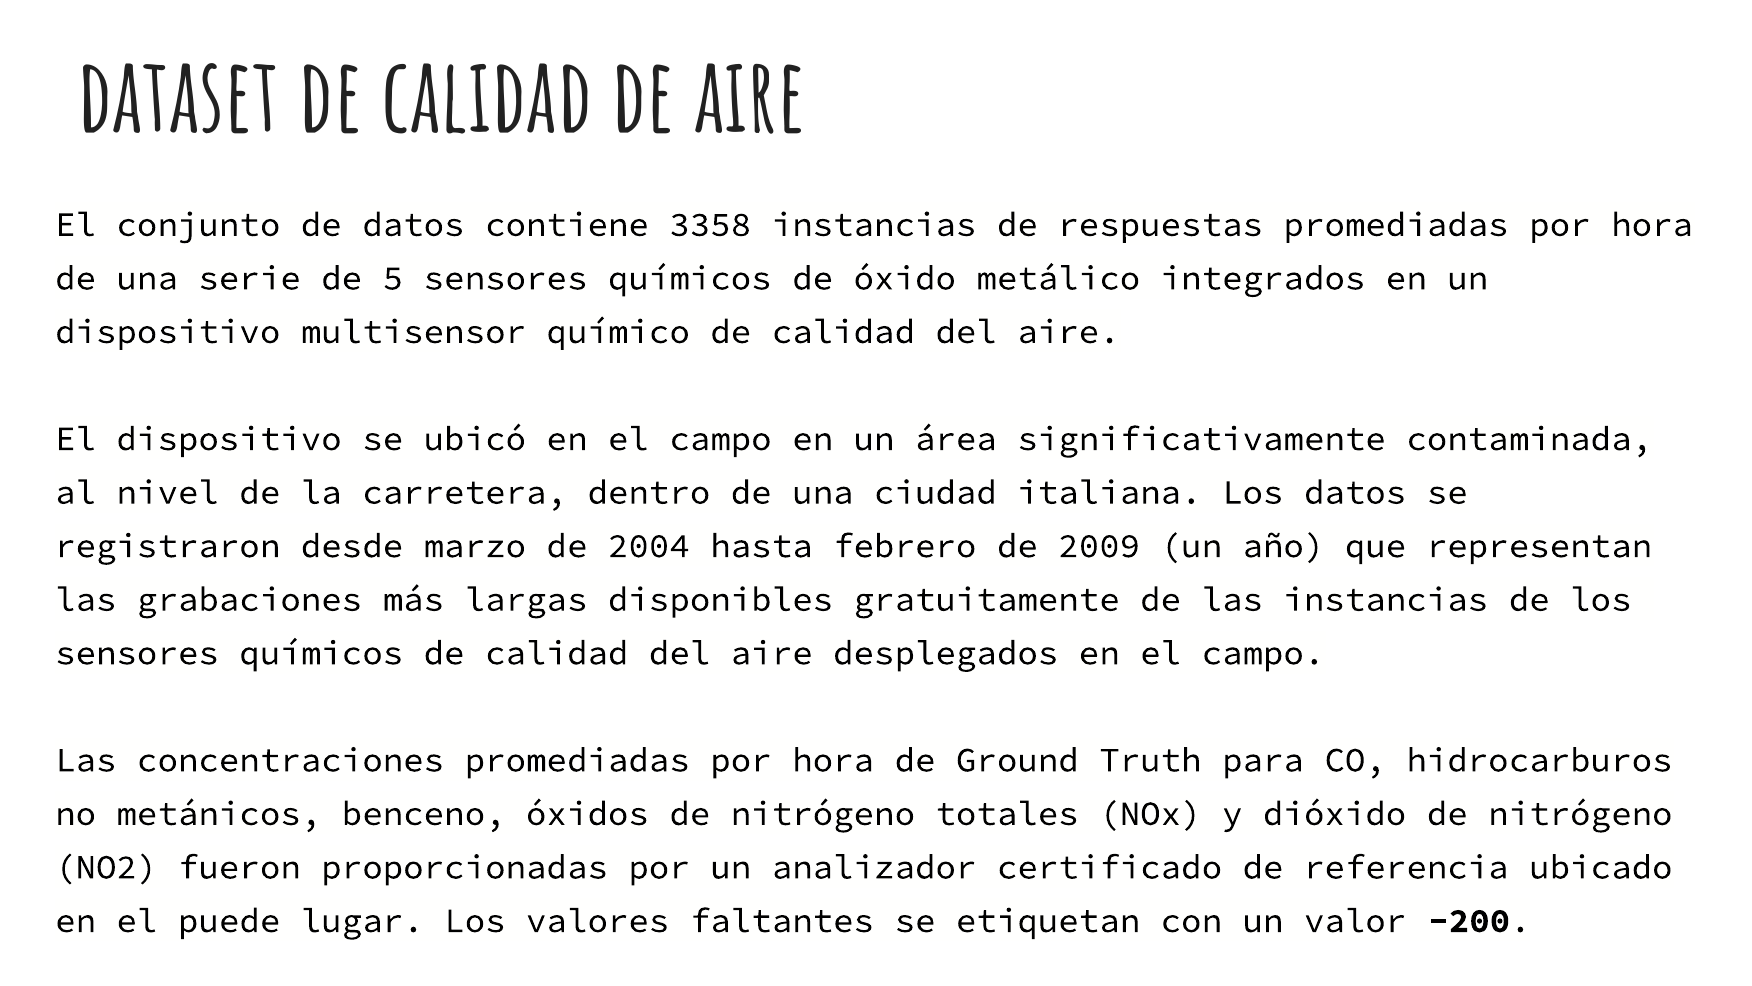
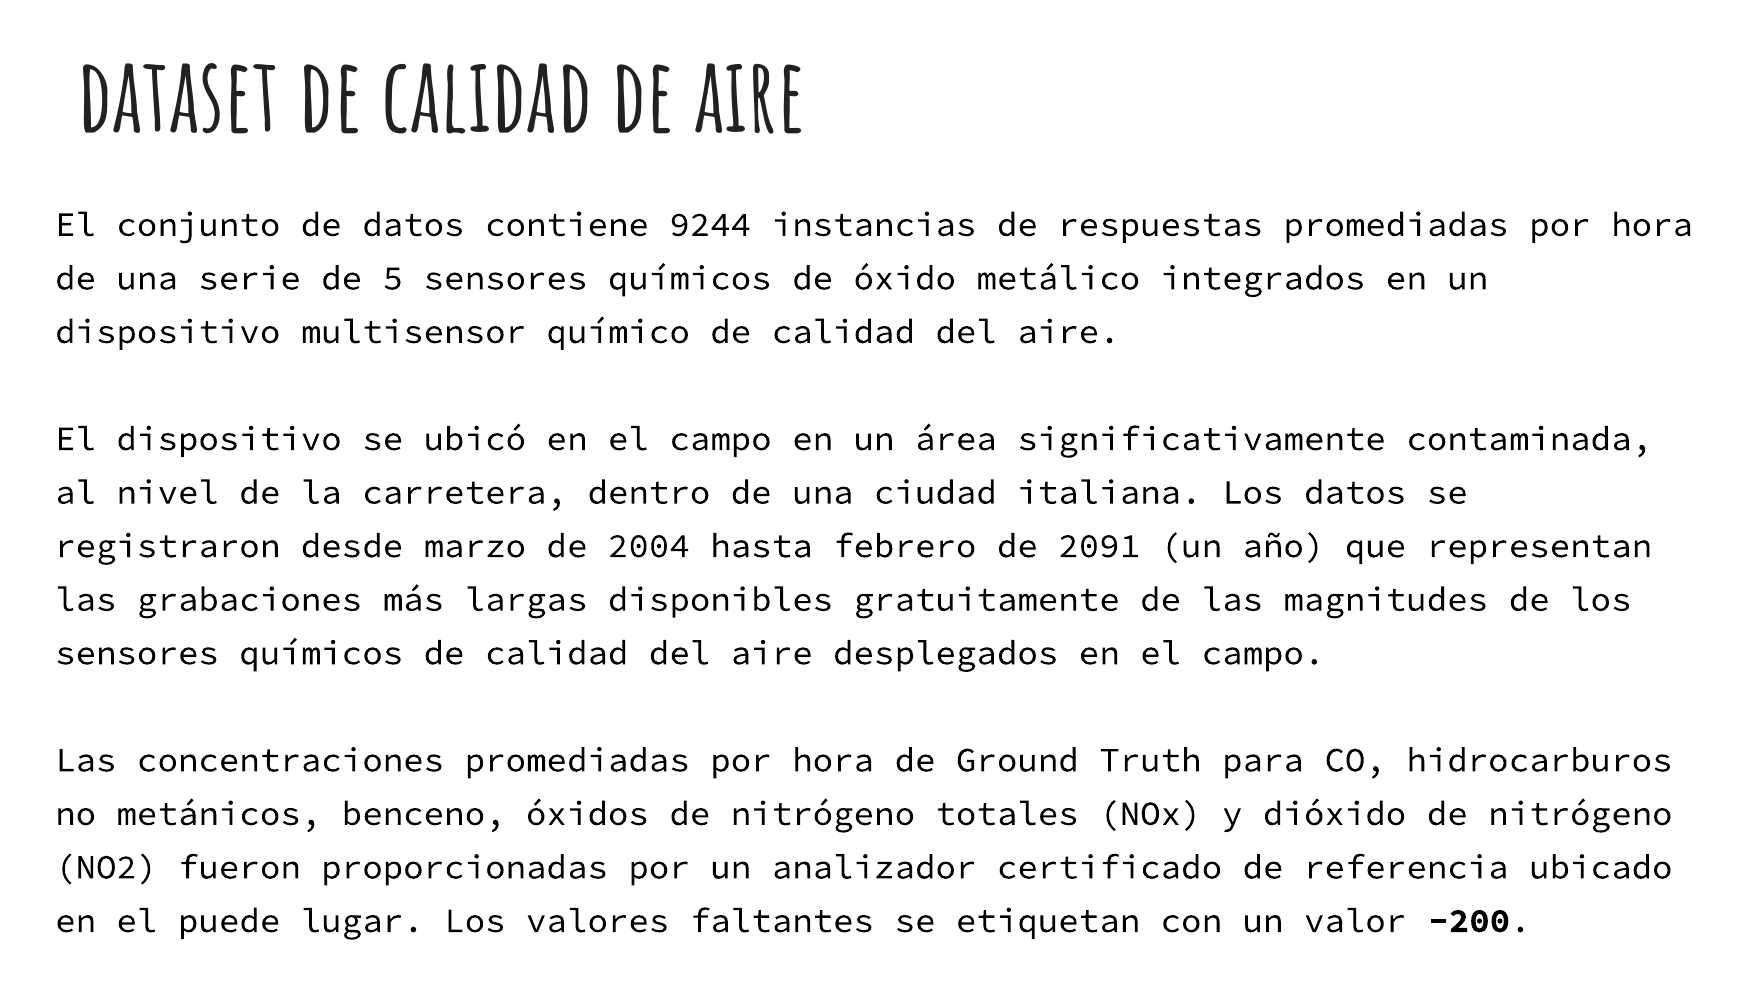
3358: 3358 -> 9244
2009: 2009 -> 2091
las instancias: instancias -> magnitudes
